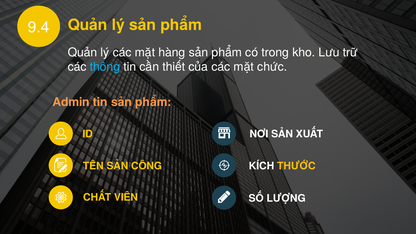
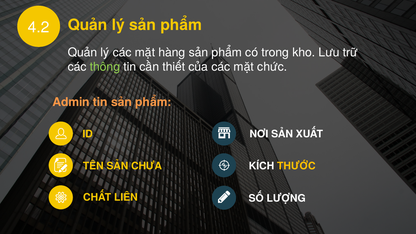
9.4: 9.4 -> 4.2
thông colour: light blue -> light green
CÔNG: CÔNG -> CHƯA
VIÊN: VIÊN -> LIÊN
